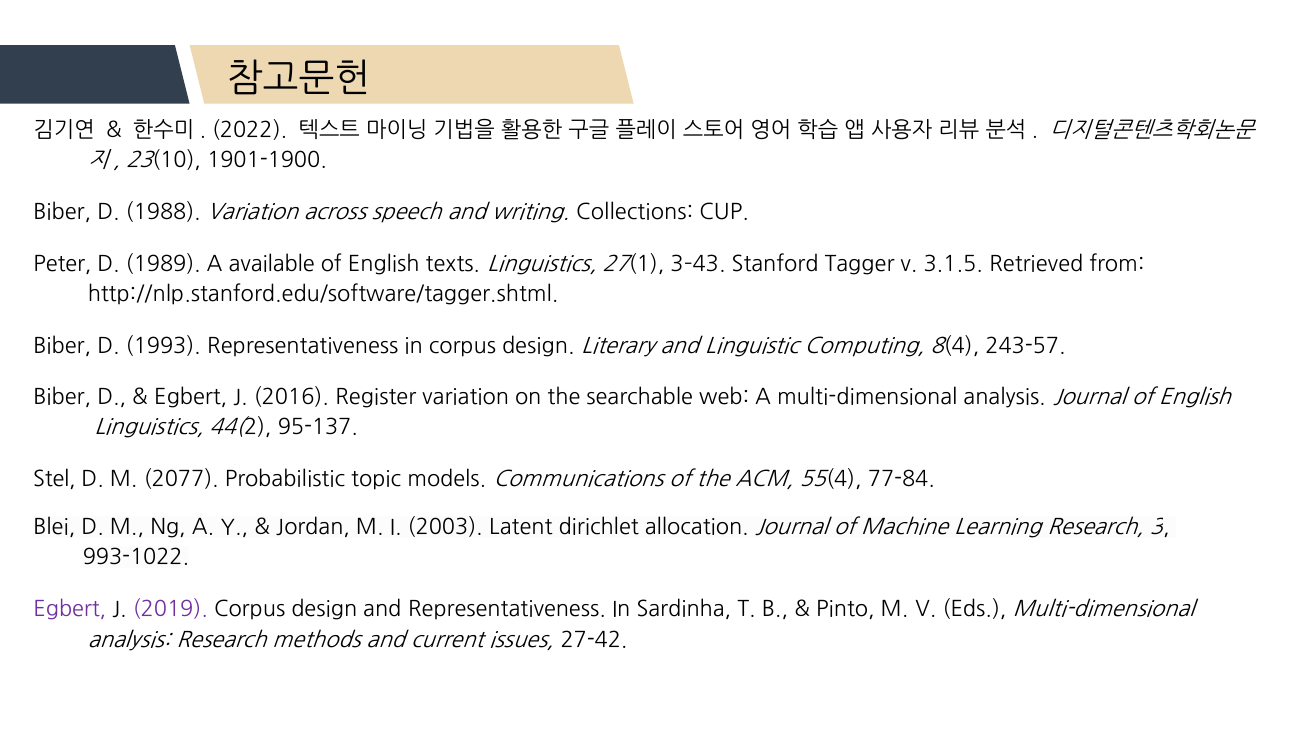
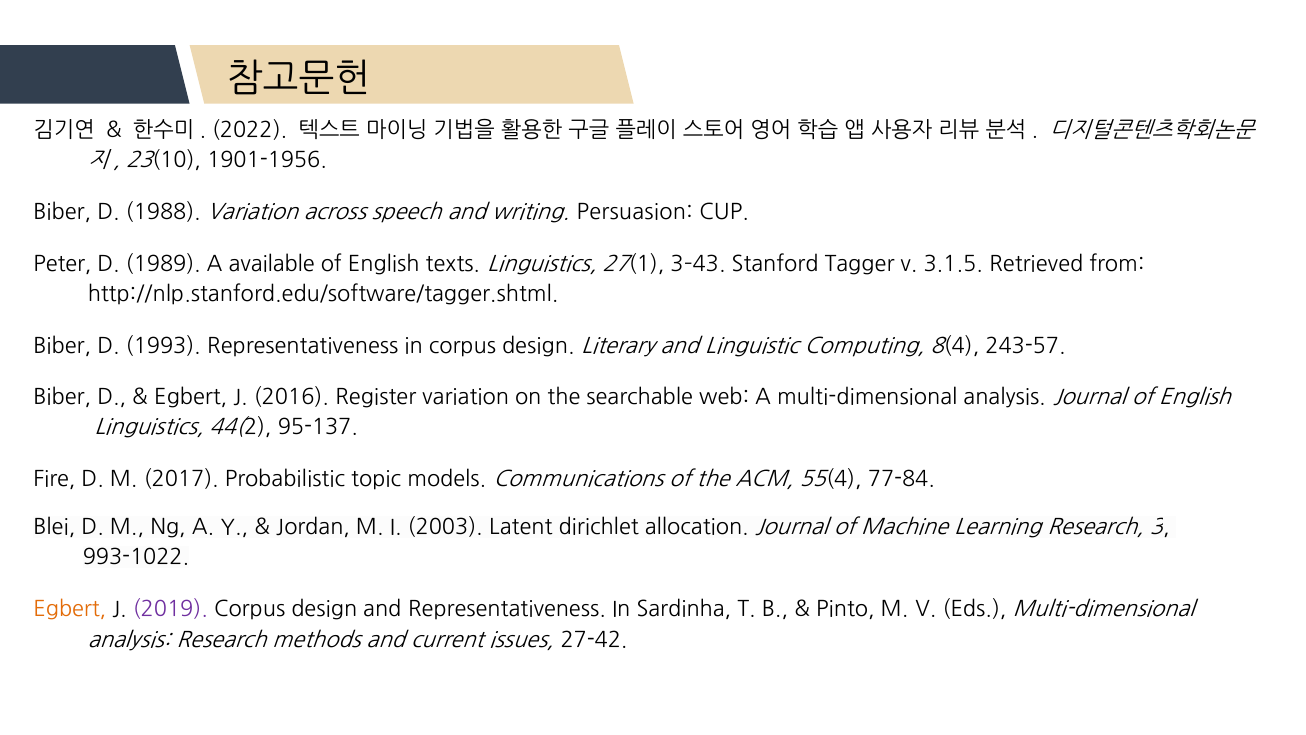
1901-1900: 1901-1900 -> 1901-1956
Collections: Collections -> Persuasion
Stel: Stel -> Fire
2077: 2077 -> 2017
Egbert at (70, 610) colour: purple -> orange
